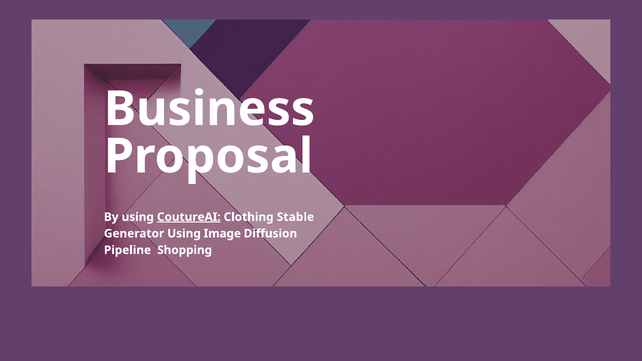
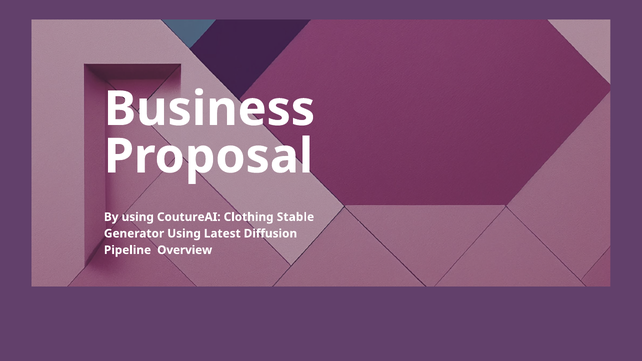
CoutureAI underline: present -> none
Image: Image -> Latest
Shopping: Shopping -> Overview
